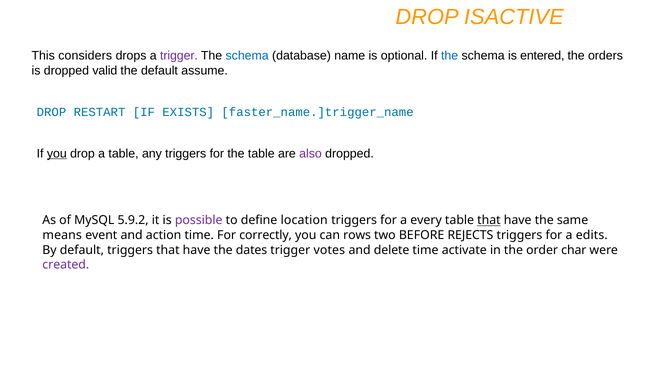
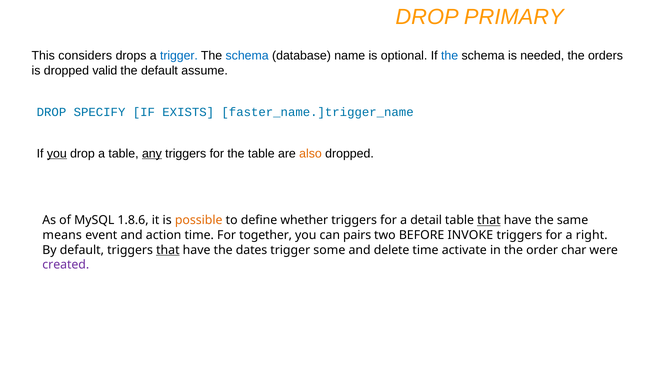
ISACTIVE: ISACTIVE -> PRIMARY
trigger at (179, 56) colour: purple -> blue
entered: entered -> needed
RESTART: RESTART -> SPECIFY
any underline: none -> present
also colour: purple -> orange
5.9.2: 5.9.2 -> 1.8.6
possible colour: purple -> orange
location: location -> whether
every: every -> detail
correctly: correctly -> together
rows: rows -> pairs
REJECTS: REJECTS -> INVOKE
edits: edits -> right
that at (168, 250) underline: none -> present
votes: votes -> some
